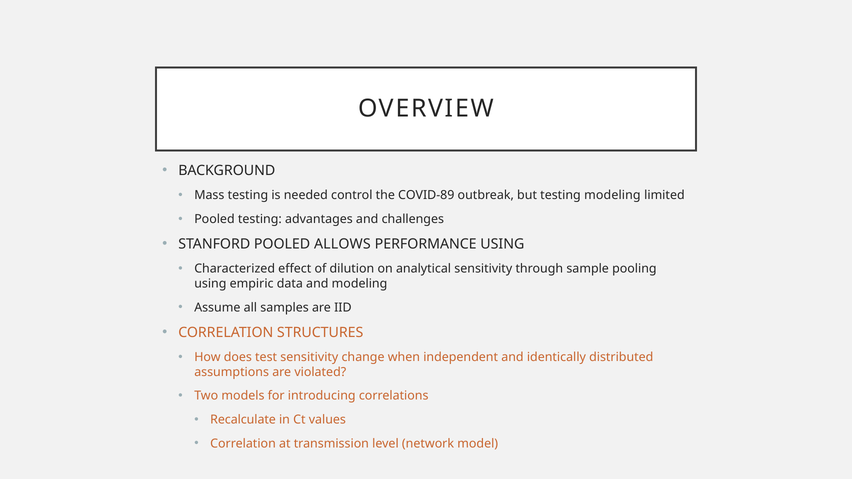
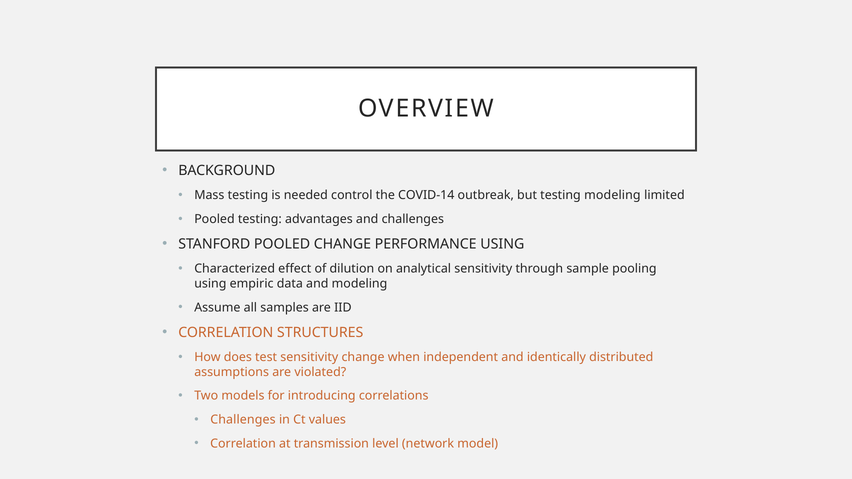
COVID-89: COVID-89 -> COVID-14
POOLED ALLOWS: ALLOWS -> CHANGE
Recalculate at (243, 420): Recalculate -> Challenges
